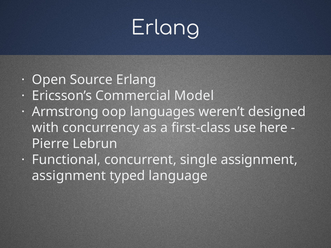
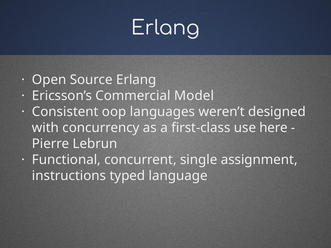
Armstrong: Armstrong -> Consistent
assignment at (69, 176): assignment -> instructions
